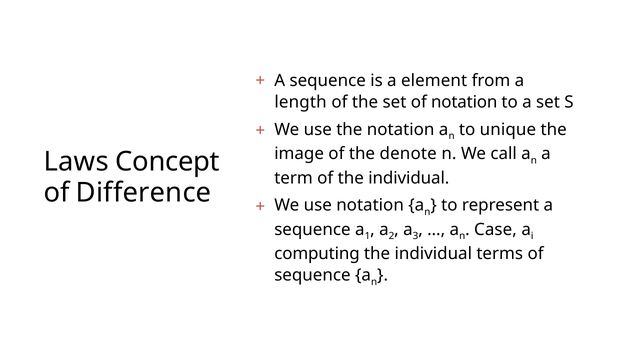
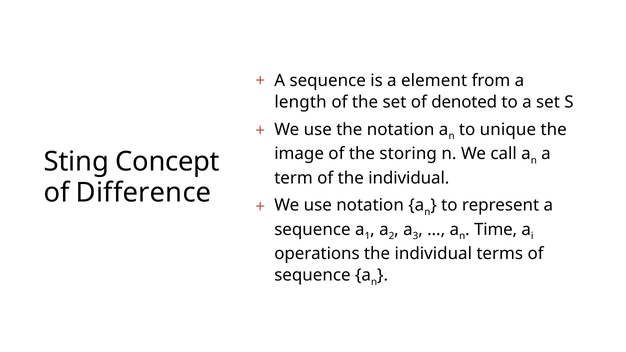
of notation: notation -> denoted
denote: denote -> storing
Laws: Laws -> Sting
Case: Case -> Time
computing: computing -> operations
